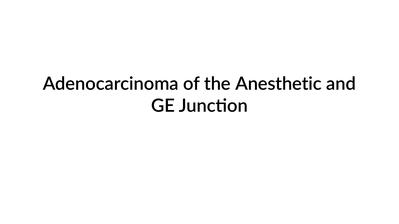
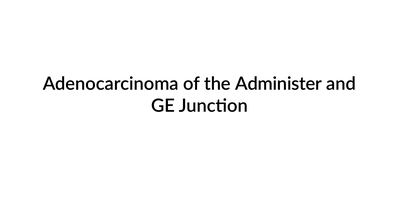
Anesthetic: Anesthetic -> Administer
